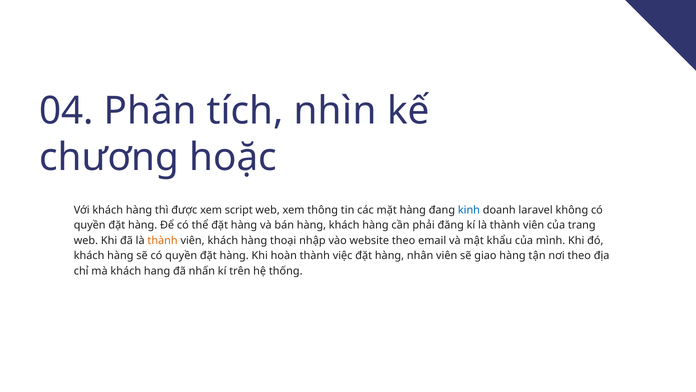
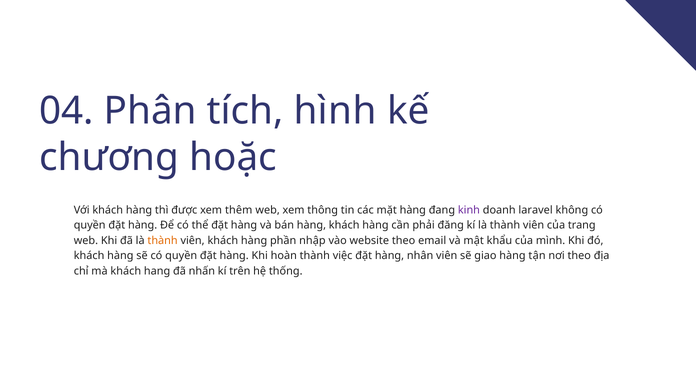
nhìn: nhìn -> hình
script: script -> thêm
kinh colour: blue -> purple
thoại: thoại -> phần
